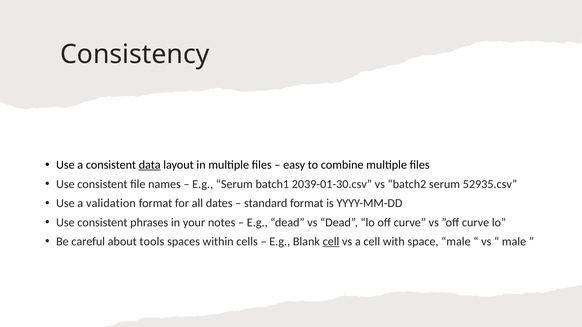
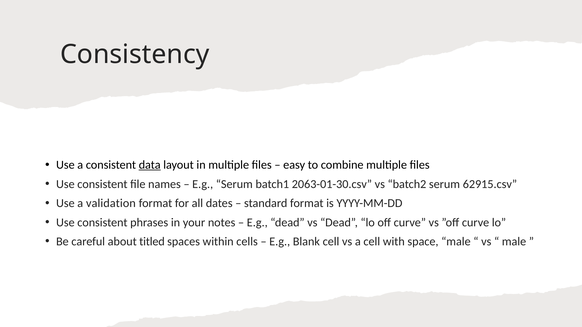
2039-01-30.csv: 2039-01-30.csv -> 2063-01-30.csv
52935.csv: 52935.csv -> 62915.csv
tools: tools -> titled
cell at (331, 242) underline: present -> none
